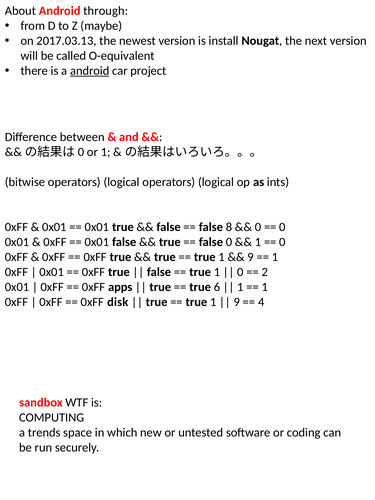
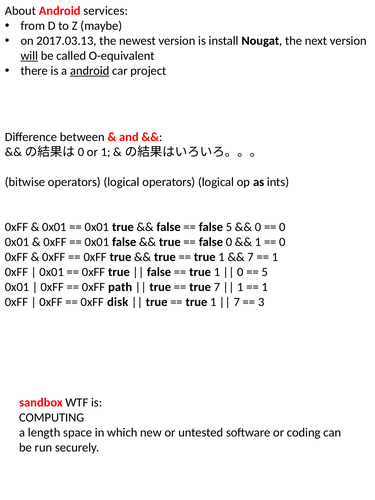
through: through -> services
will underline: none -> present
false 8: 8 -> 5
9 at (251, 257): 9 -> 7
2 at (265, 272): 2 -> 5
apps: apps -> path
true 6: 6 -> 7
9 at (237, 302): 9 -> 7
4: 4 -> 3
trends: trends -> length
